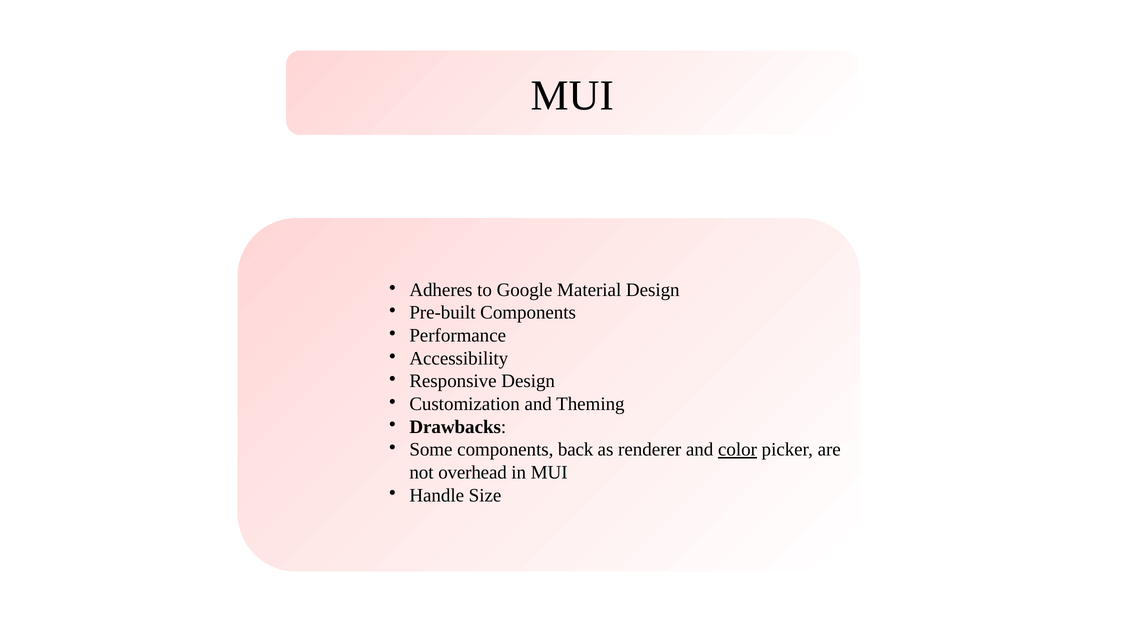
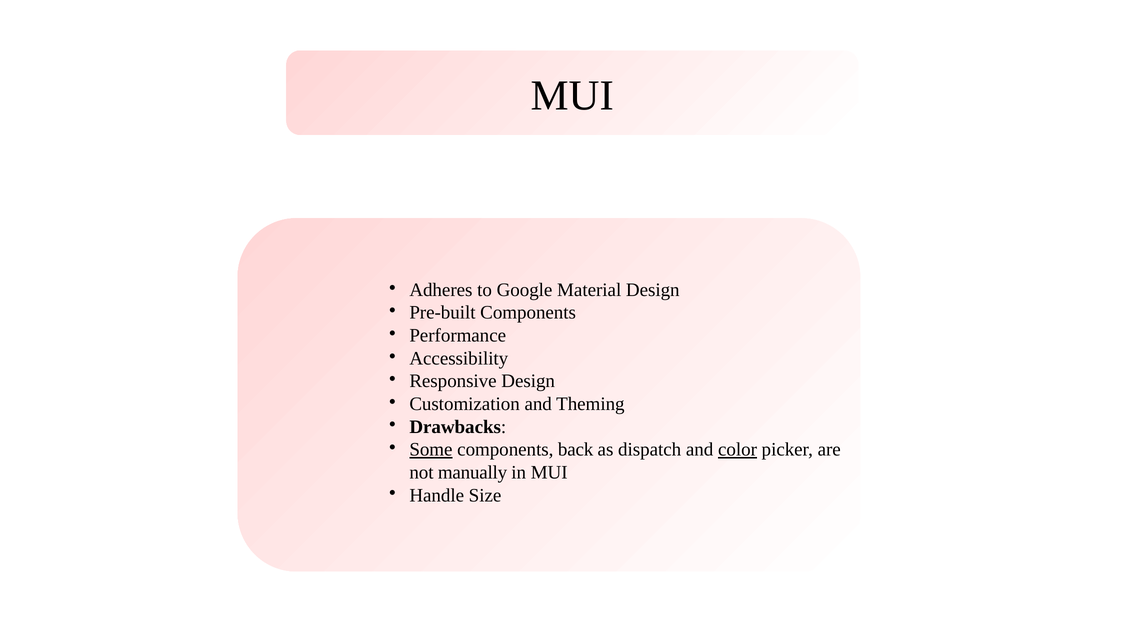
Some underline: none -> present
renderer: renderer -> dispatch
overhead: overhead -> manually
